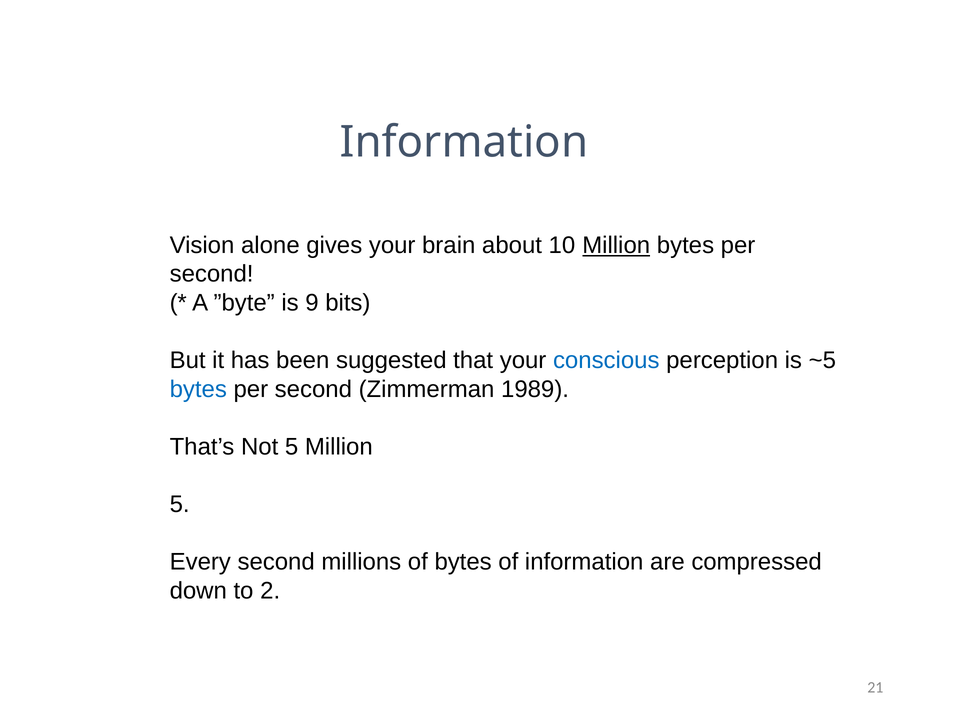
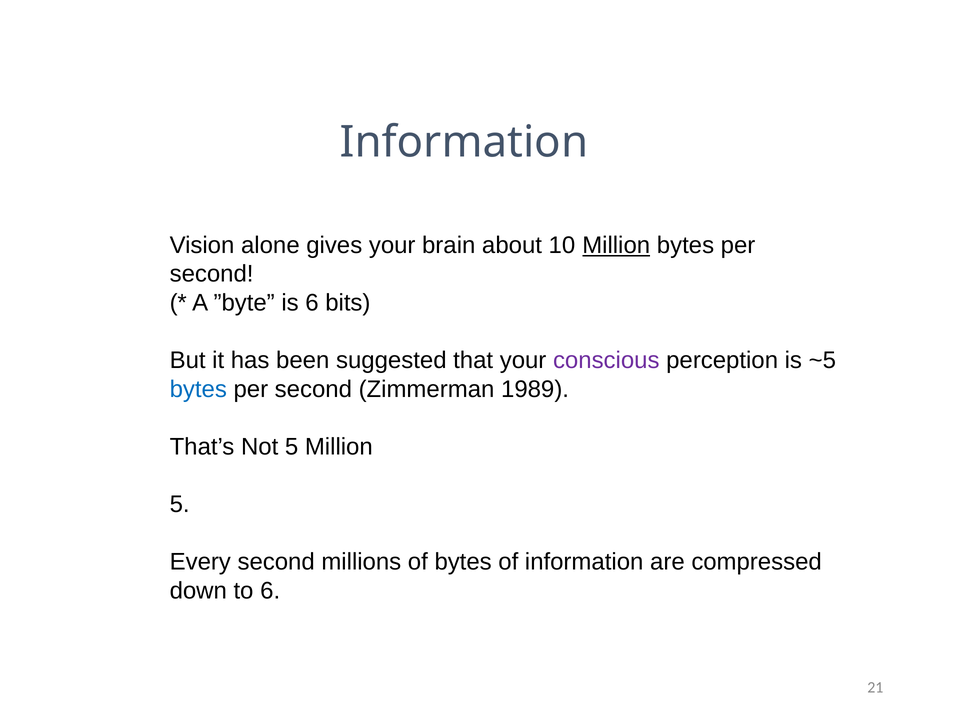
is 9: 9 -> 6
conscious colour: blue -> purple
to 2: 2 -> 6
